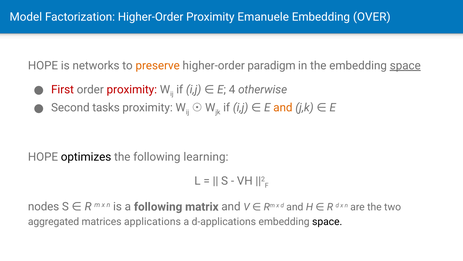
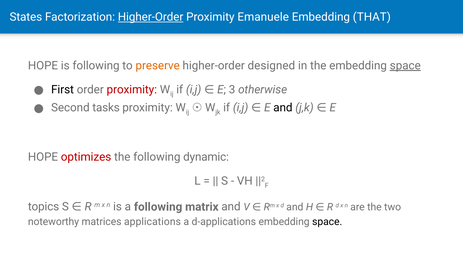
Model: Model -> States
Higher-Order at (151, 17) underline: none -> present
OVER: OVER -> THAT
is networks: networks -> following
paradigm: paradigm -> designed
First colour: red -> black
4: 4 -> 3
and at (283, 108) colour: orange -> black
optimizes colour: black -> red
learning: learning -> dynamic
nodes: nodes -> topics
aggregated: aggregated -> noteworthy
